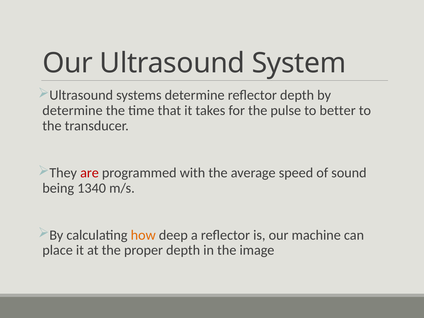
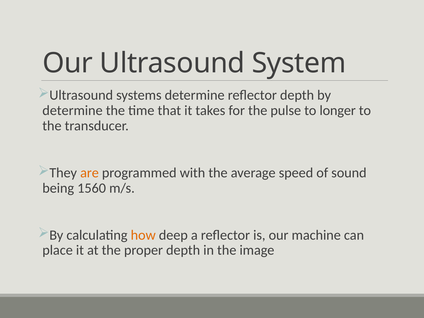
better: better -> longer
are colour: red -> orange
1340: 1340 -> 1560
